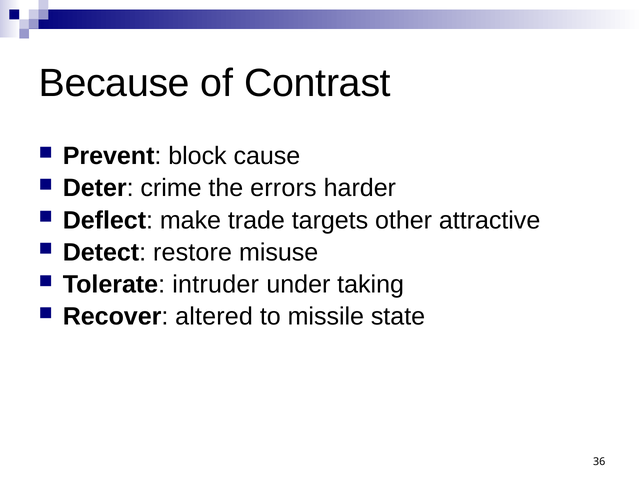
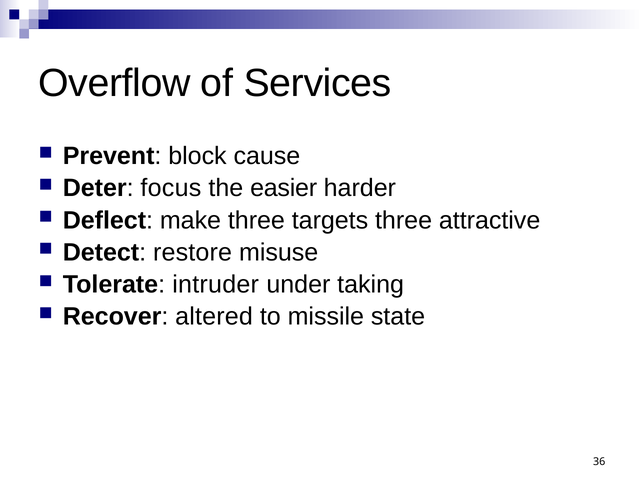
Because: Because -> Overflow
Contrast: Contrast -> Services
crime: crime -> focus
errors: errors -> easier
make trade: trade -> three
targets other: other -> three
